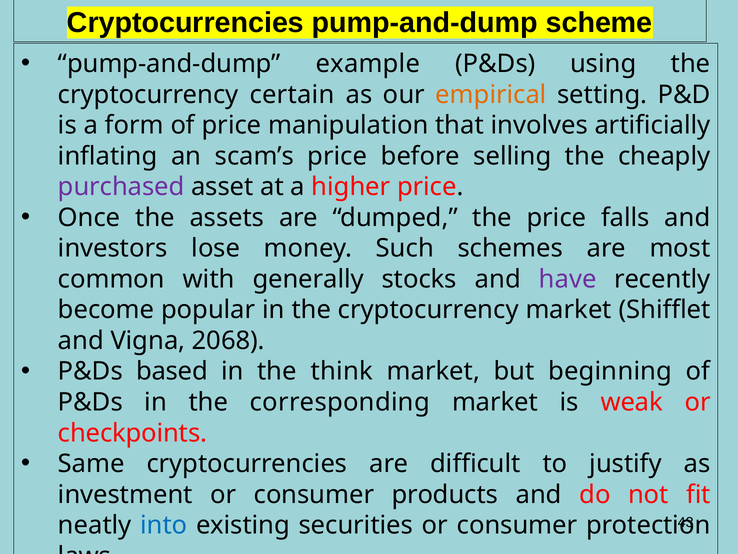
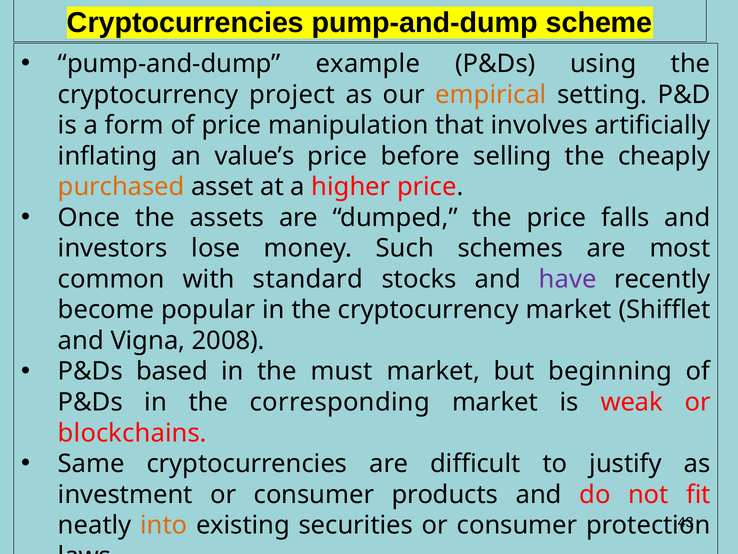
certain: certain -> project
scam’s: scam’s -> value’s
purchased colour: purple -> orange
generally: generally -> standard
2068: 2068 -> 2008
think: think -> must
checkpoints: checkpoints -> blockchains
into colour: blue -> orange
